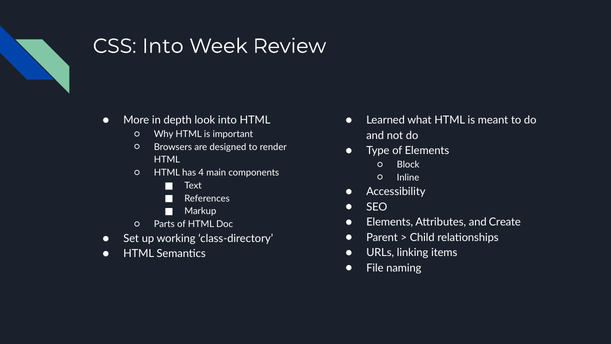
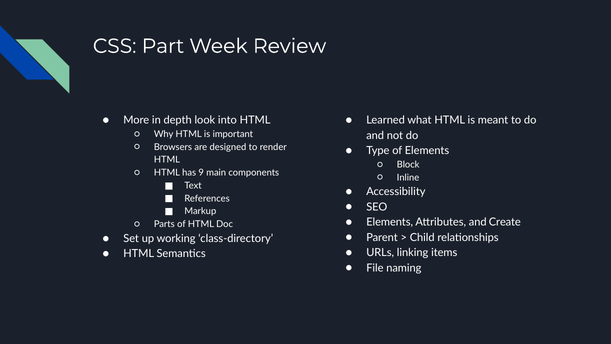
CSS Into: Into -> Part
4: 4 -> 9
